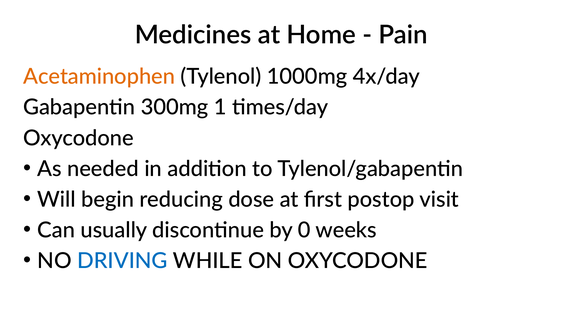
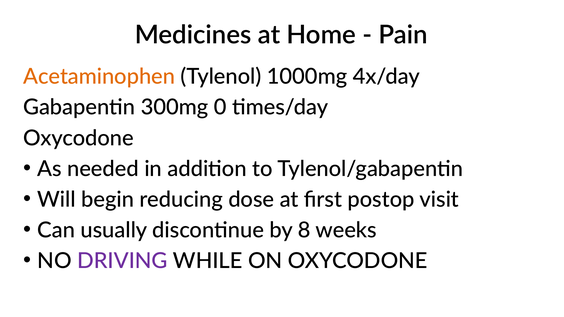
1: 1 -> 0
0: 0 -> 8
DRIVING colour: blue -> purple
